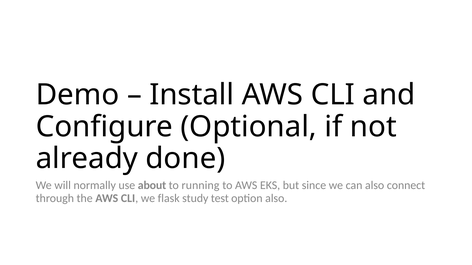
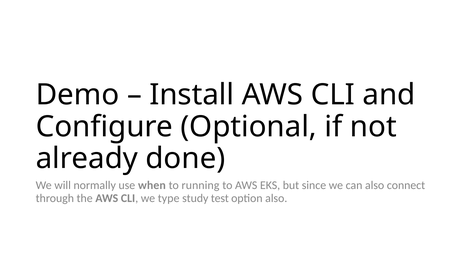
about: about -> when
flask: flask -> type
